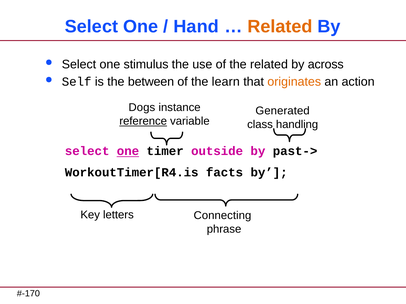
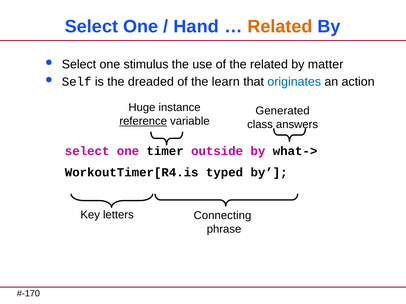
across: across -> matter
between: between -> dreaded
originates colour: orange -> blue
Dogs: Dogs -> Huge
handling: handling -> answers
one at (128, 151) underline: present -> none
past->: past-> -> what->
facts: facts -> typed
